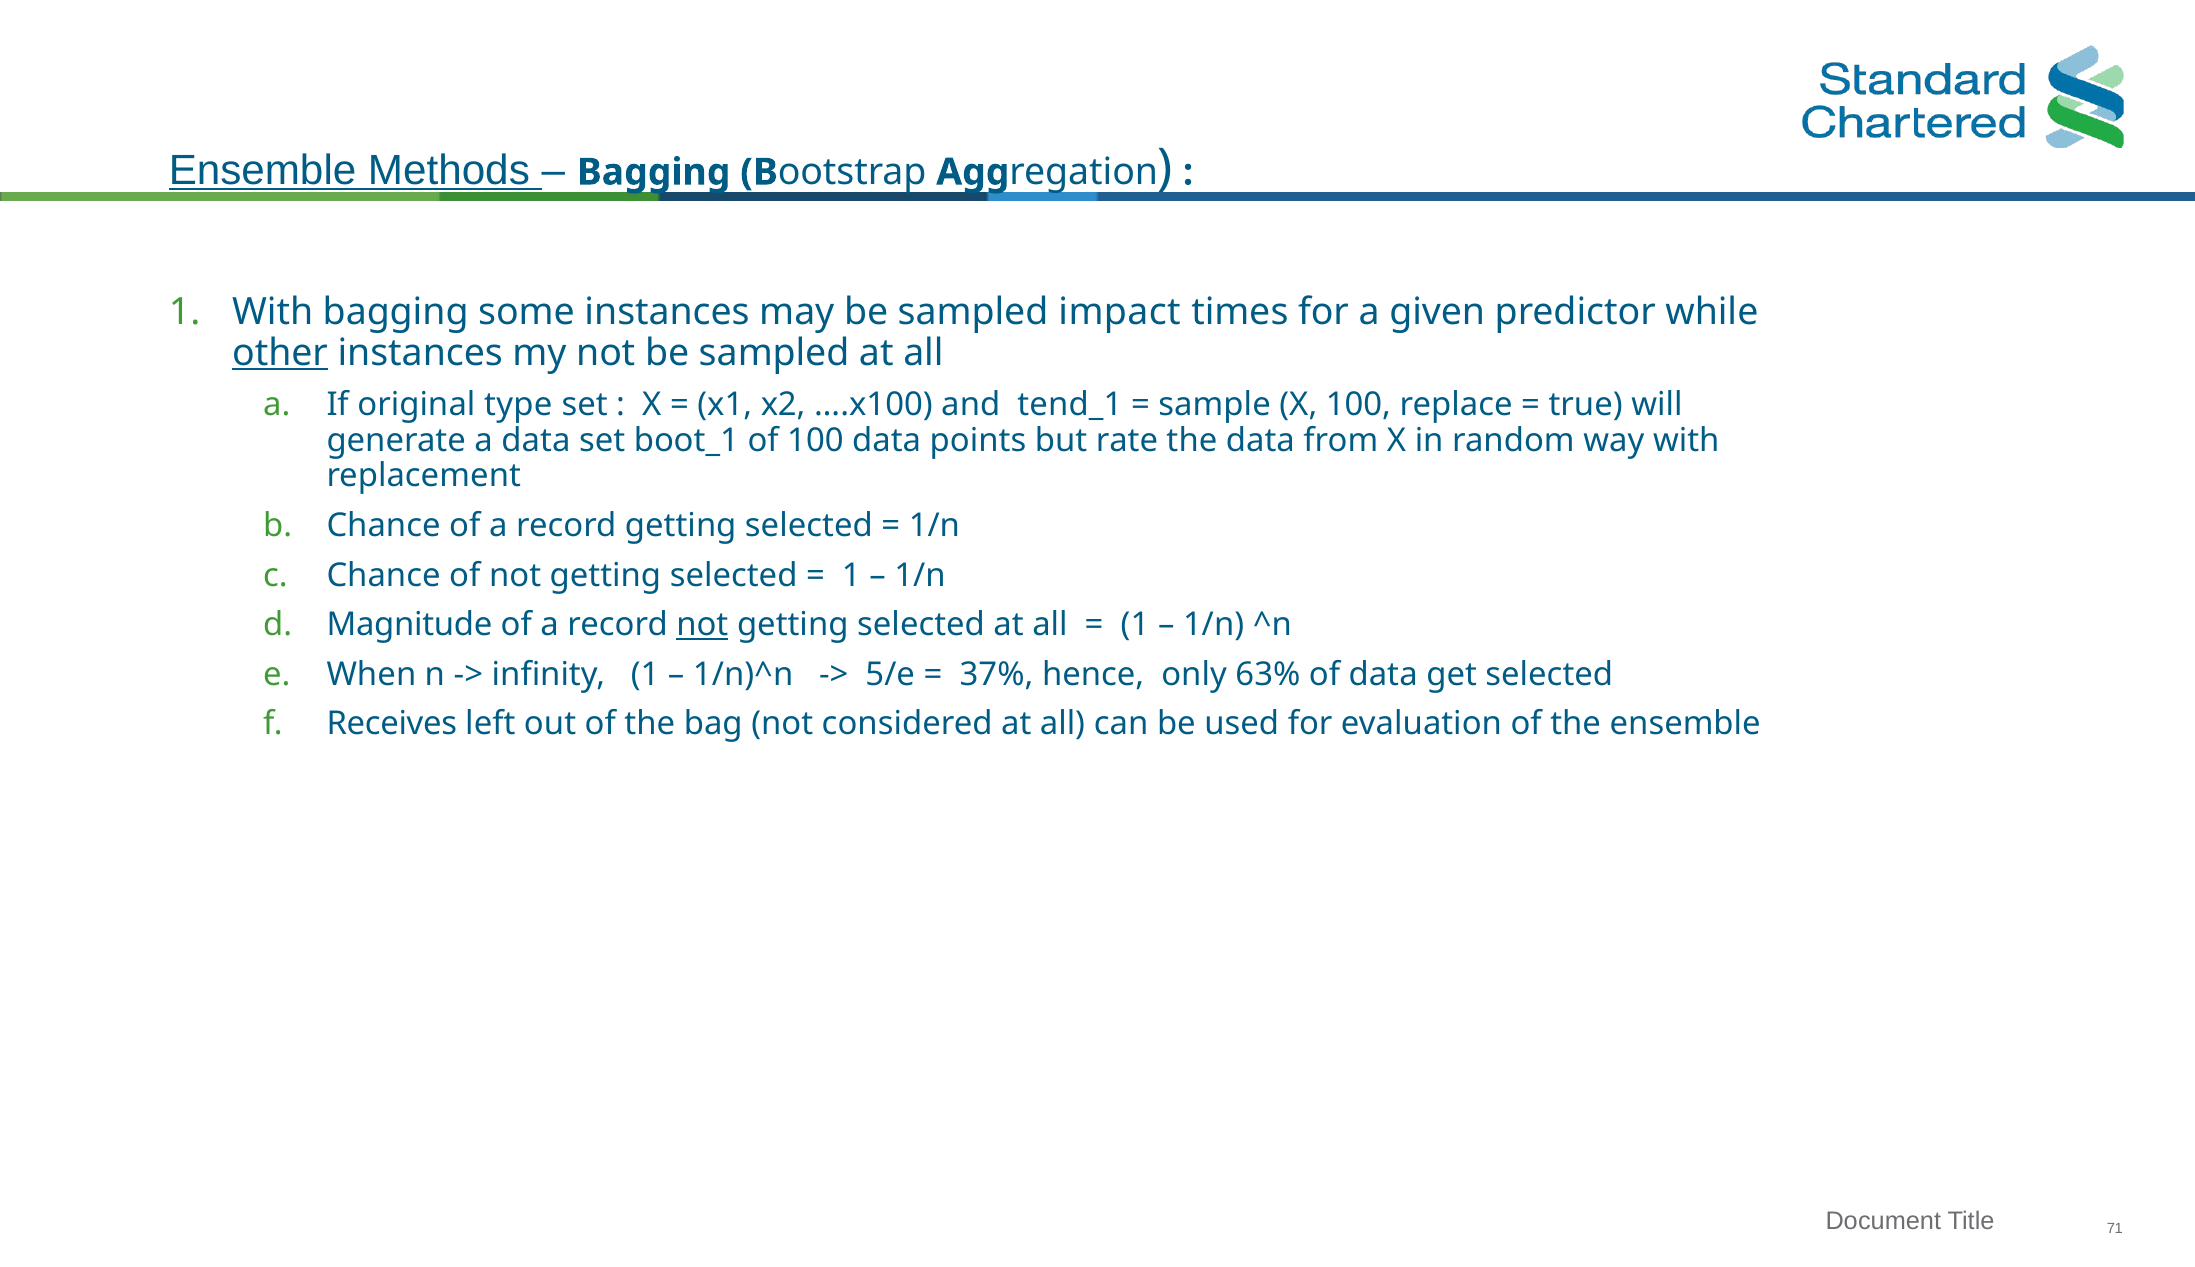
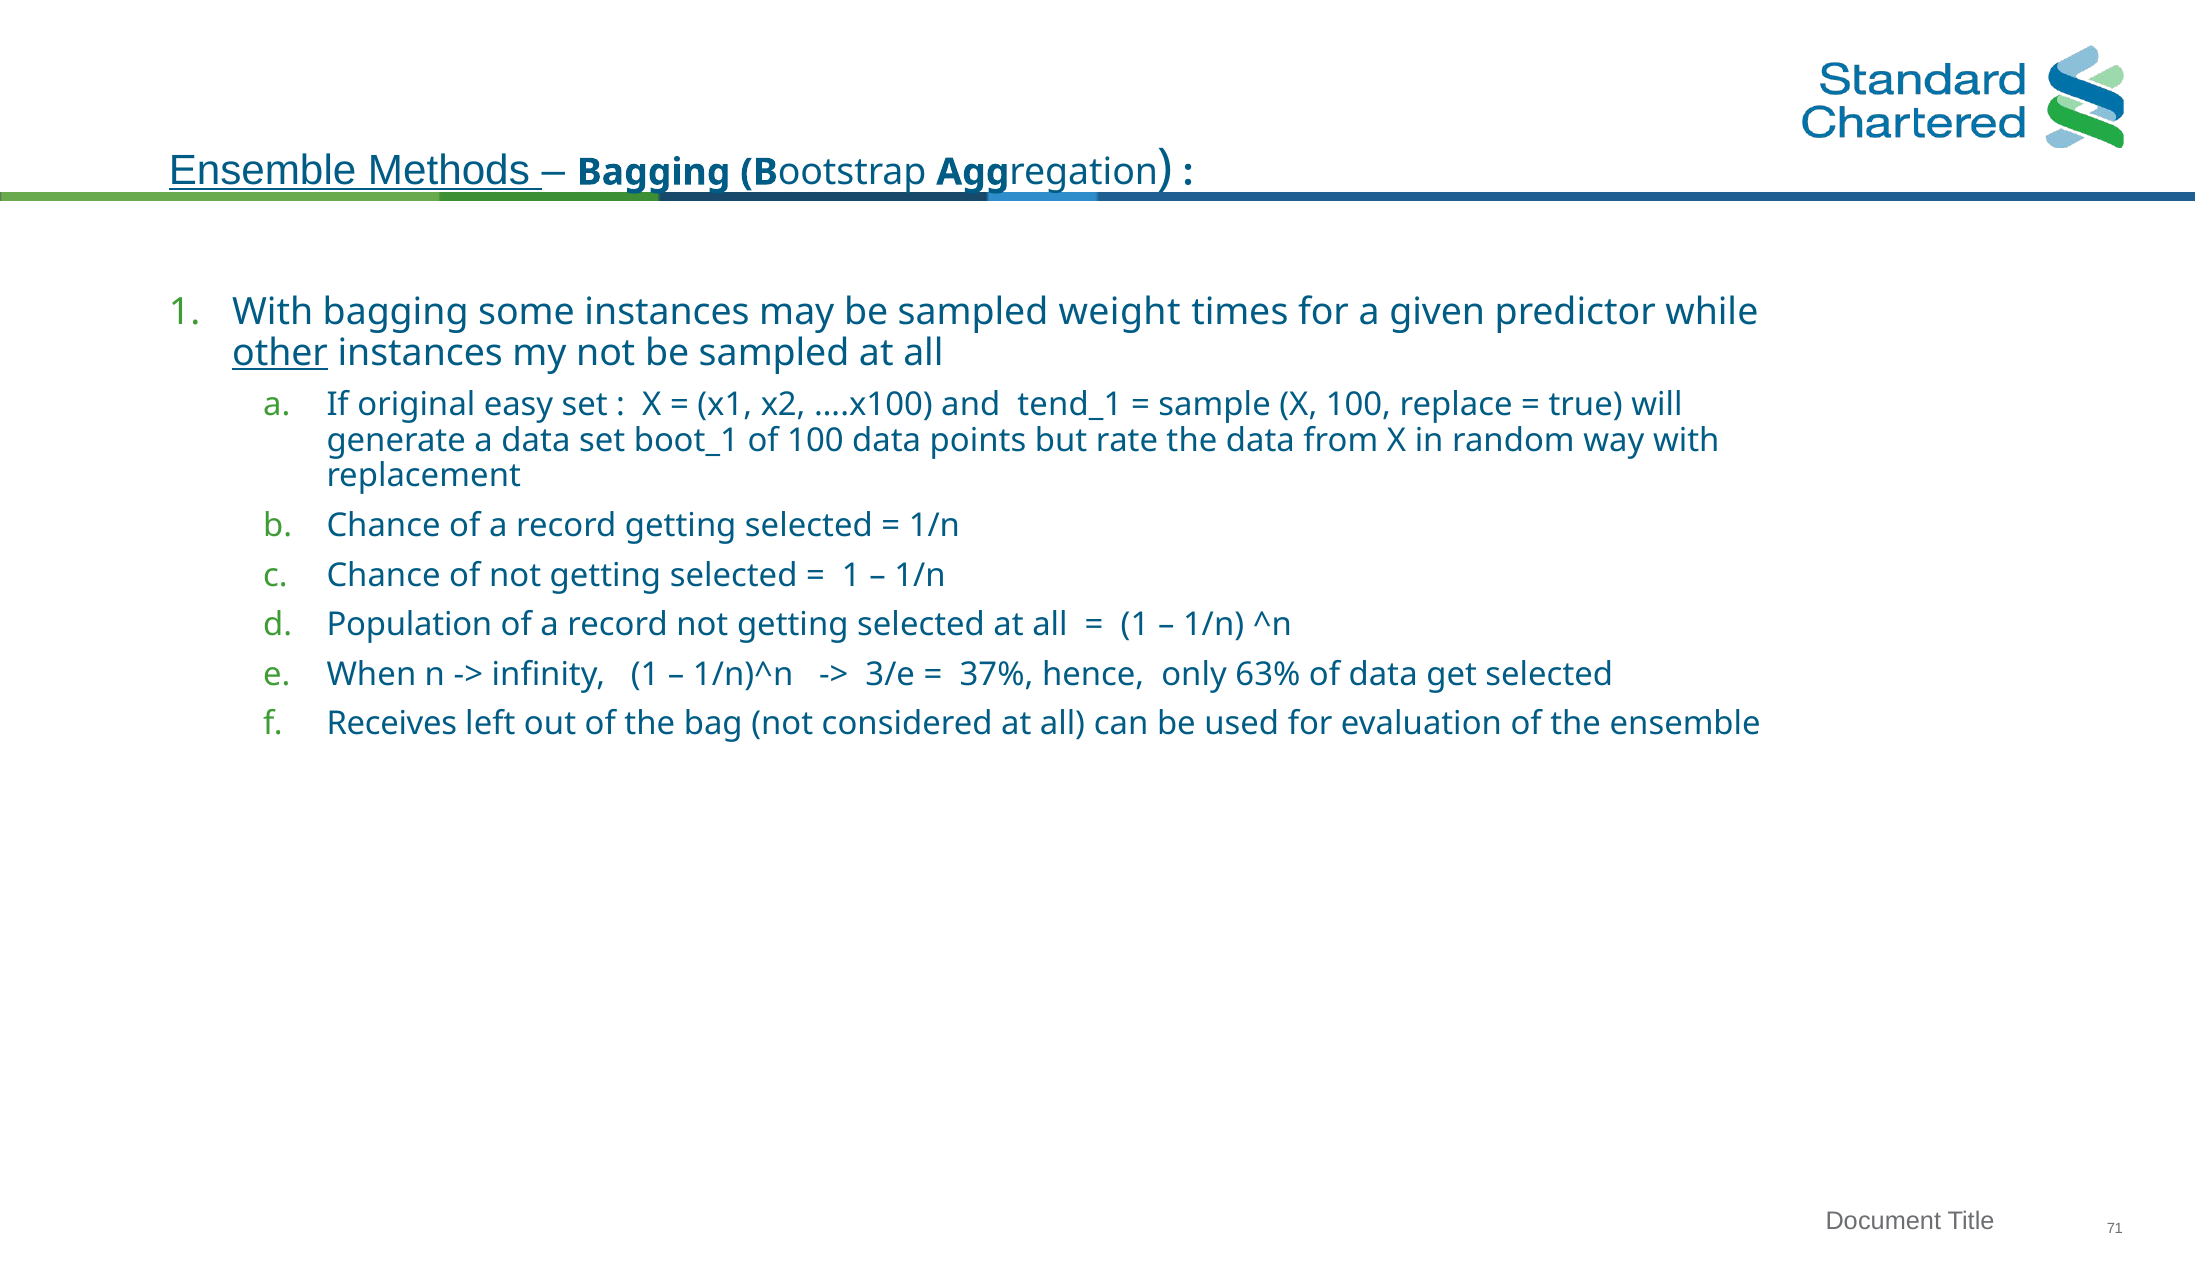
impact: impact -> weight
type: type -> easy
Magnitude: Magnitude -> Population
not at (702, 625) underline: present -> none
5/e: 5/e -> 3/e
